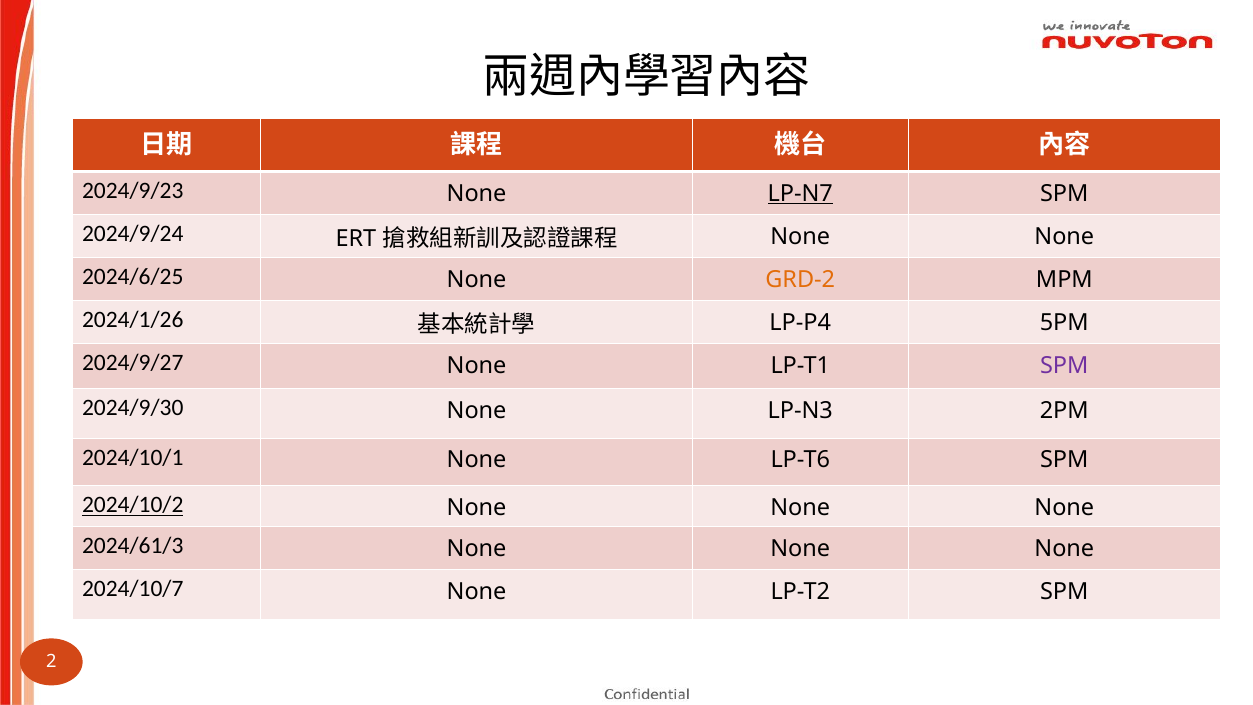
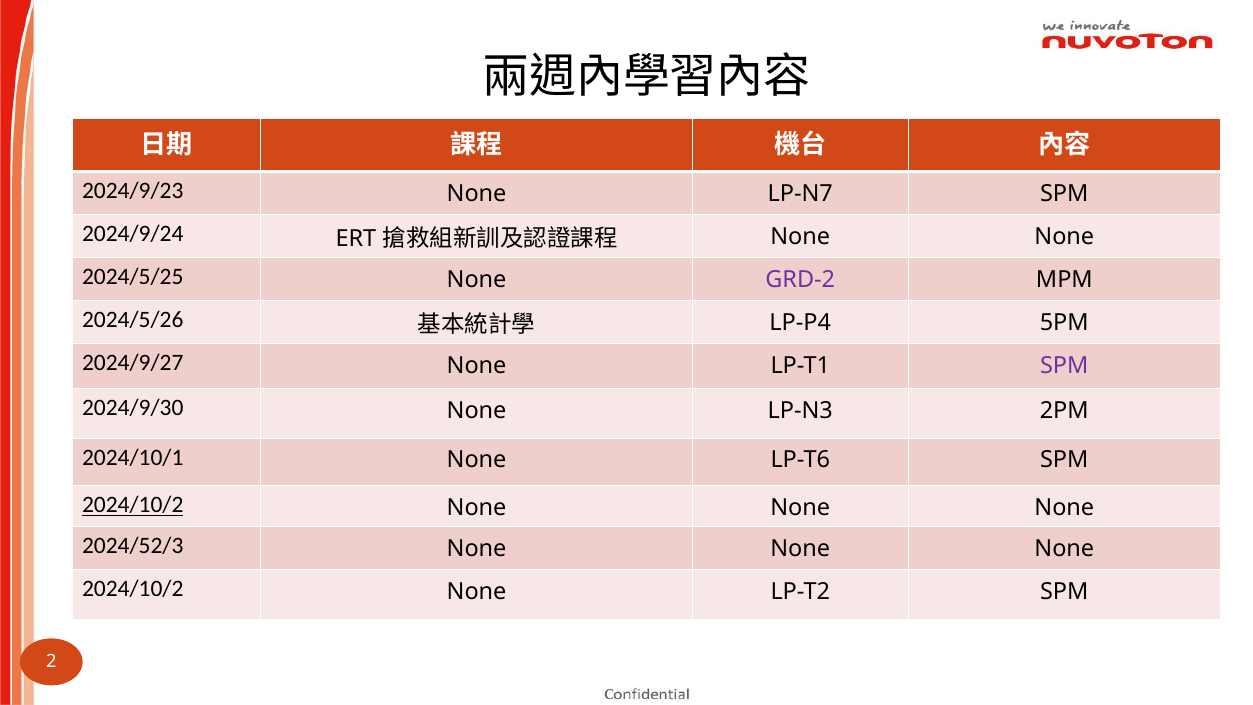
LP-N7 underline: present -> none
2024/6/25: 2024/6/25 -> 2024/5/25
GRD-2 colour: orange -> purple
2024/1/26: 2024/1/26 -> 2024/5/26
2024/61/3: 2024/61/3 -> 2024/52/3
2024/10/7 at (133, 589): 2024/10/7 -> 2024/10/2
